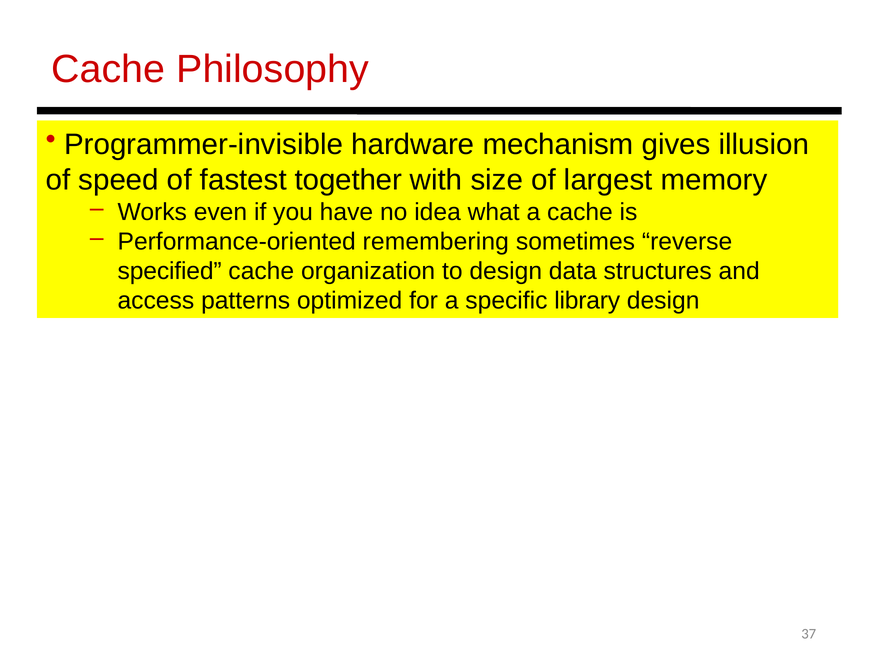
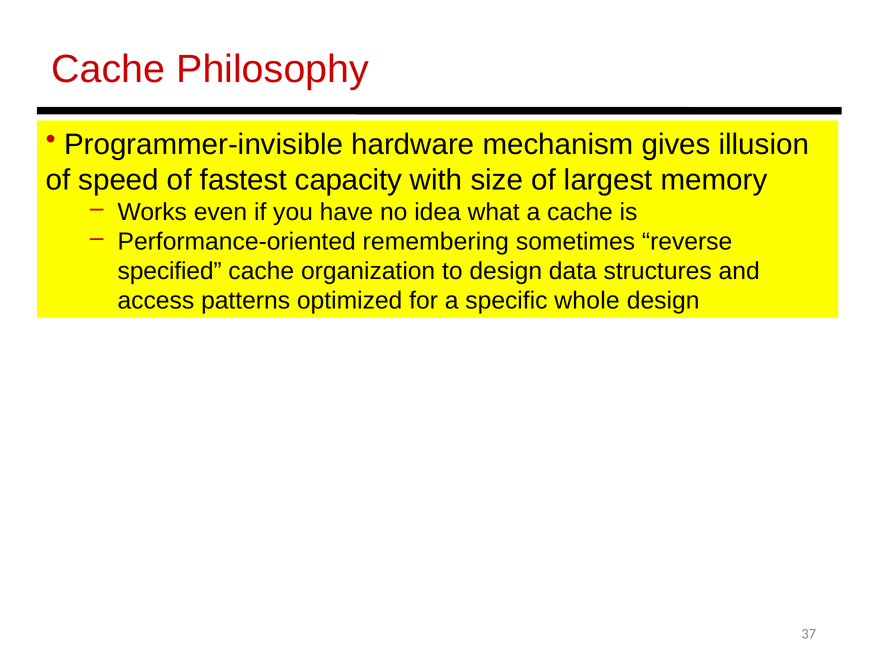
together: together -> capacity
library: library -> whole
